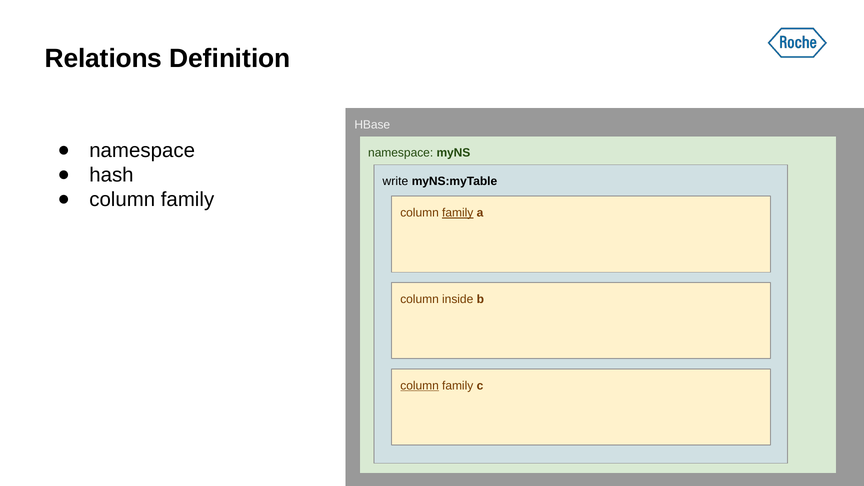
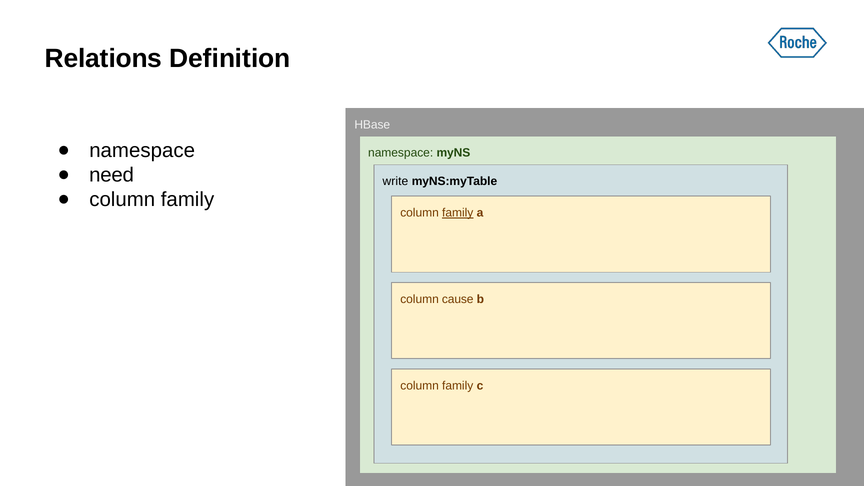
hash: hash -> need
inside: inside -> cause
column at (420, 386) underline: present -> none
